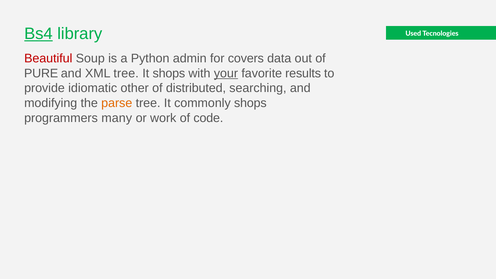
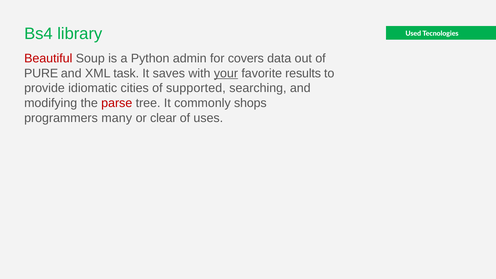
Bs4 underline: present -> none
XML tree: tree -> task
It shops: shops -> saves
other: other -> cities
distributed: distributed -> supported
parse colour: orange -> red
work: work -> clear
code: code -> uses
